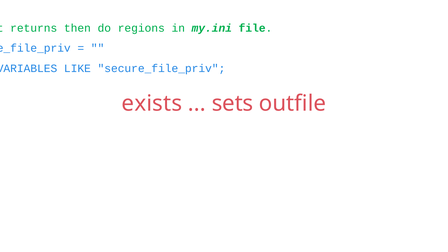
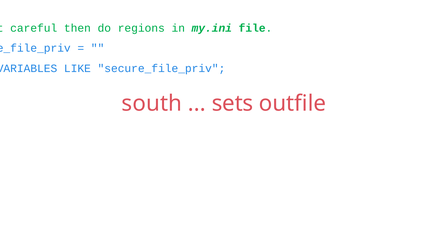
returns: returns -> careful
exists: exists -> south
